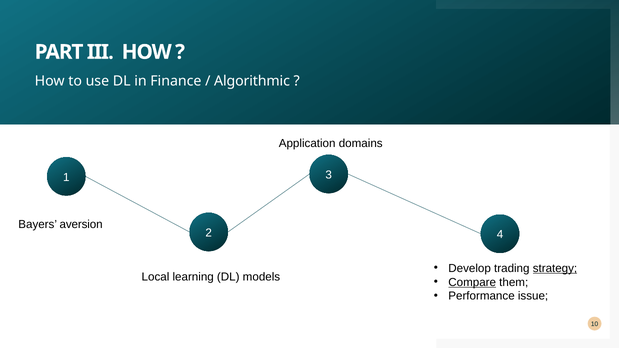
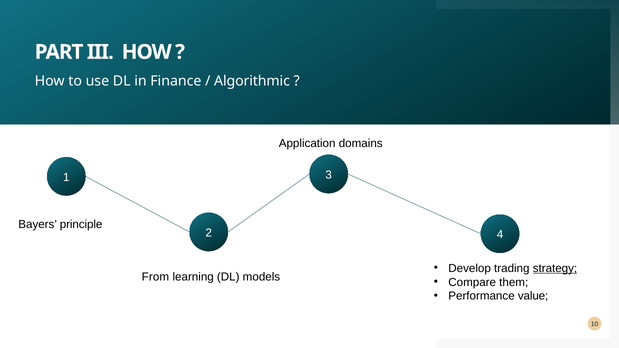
aversion: aversion -> principle
Local: Local -> From
Compare underline: present -> none
issue: issue -> value
